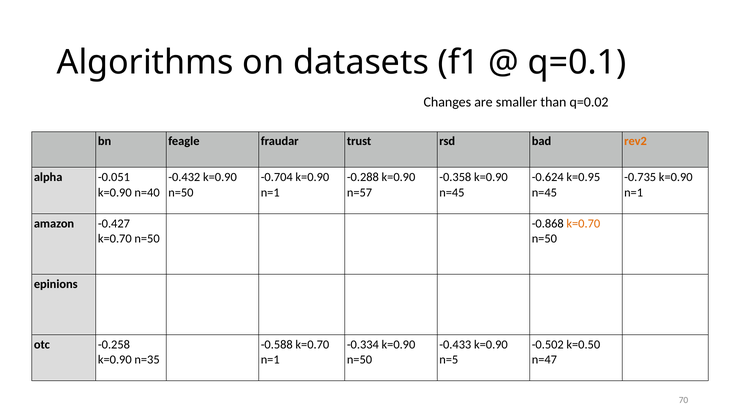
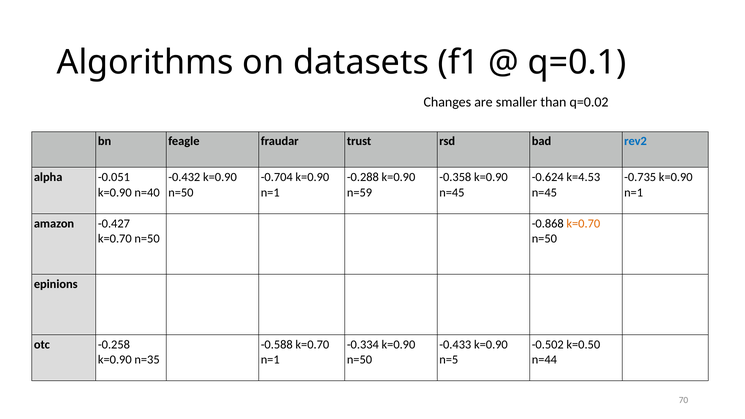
rev2 colour: orange -> blue
k=0.95: k=0.95 -> k=4.53
n=57: n=57 -> n=59
n=47: n=47 -> n=44
